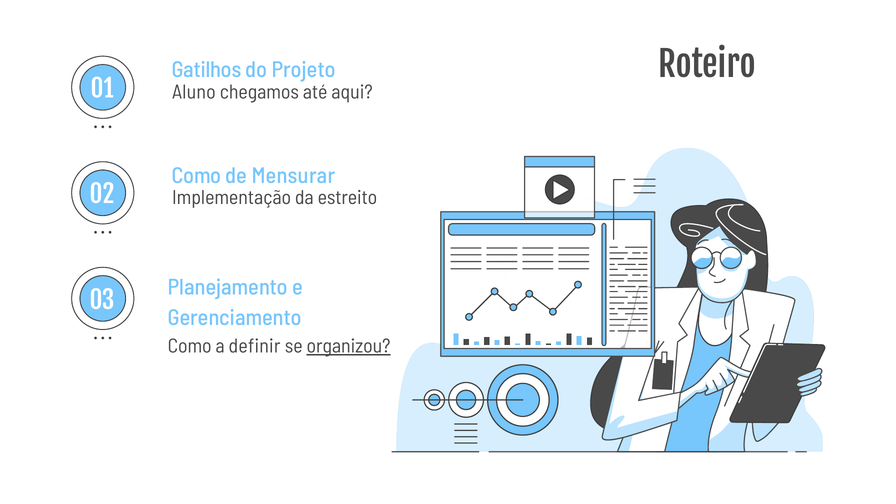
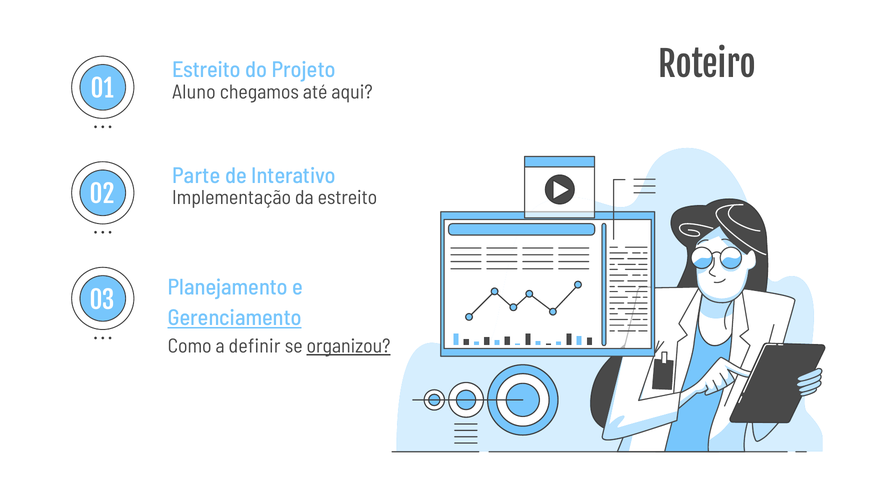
Gatilhos at (207, 70): Gatilhos -> Estreito
Como at (197, 176): Como -> Parte
Mensurar: Mensurar -> Interativo
Gerenciamento underline: none -> present
